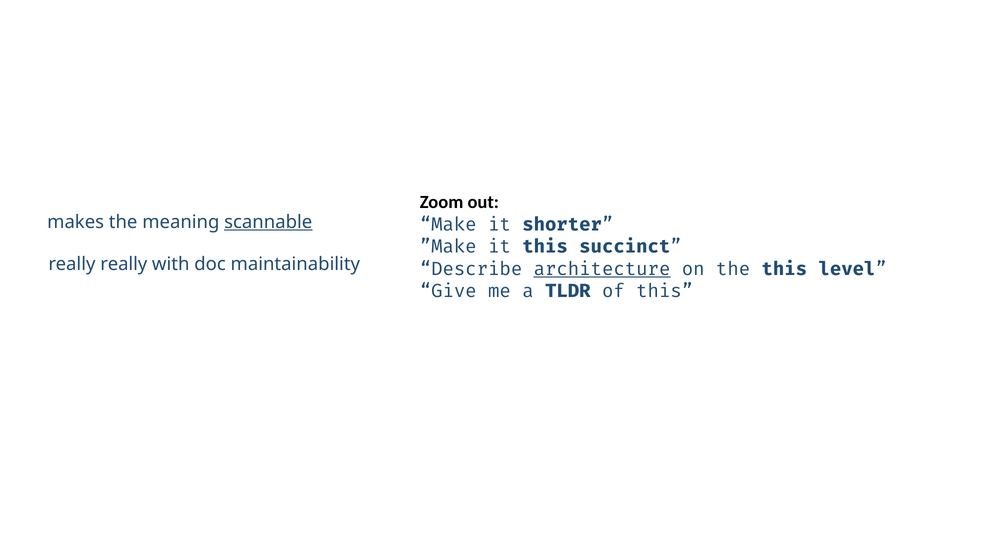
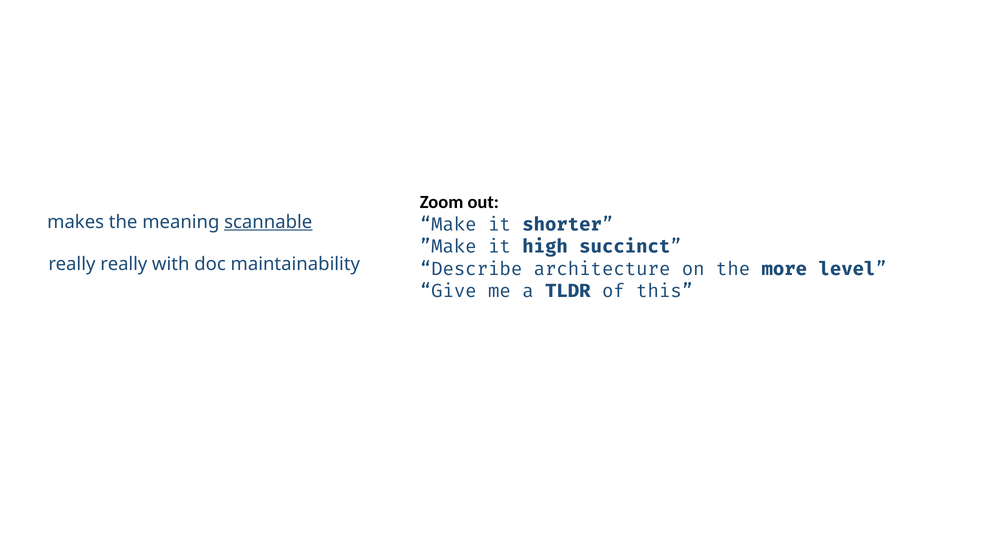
it this: this -> high
architecture underline: present -> none
the this: this -> more
